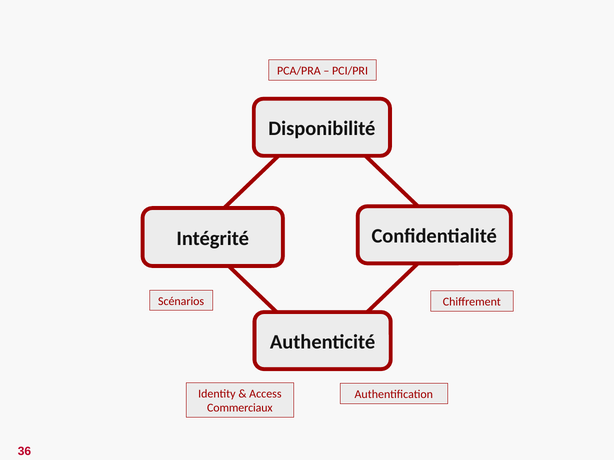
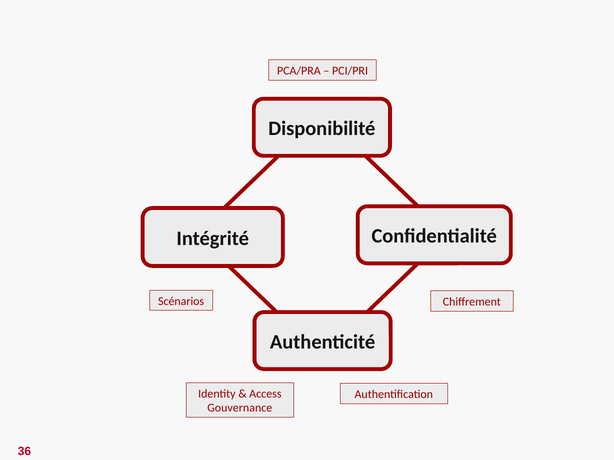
Commerciaux: Commerciaux -> Gouvernance
